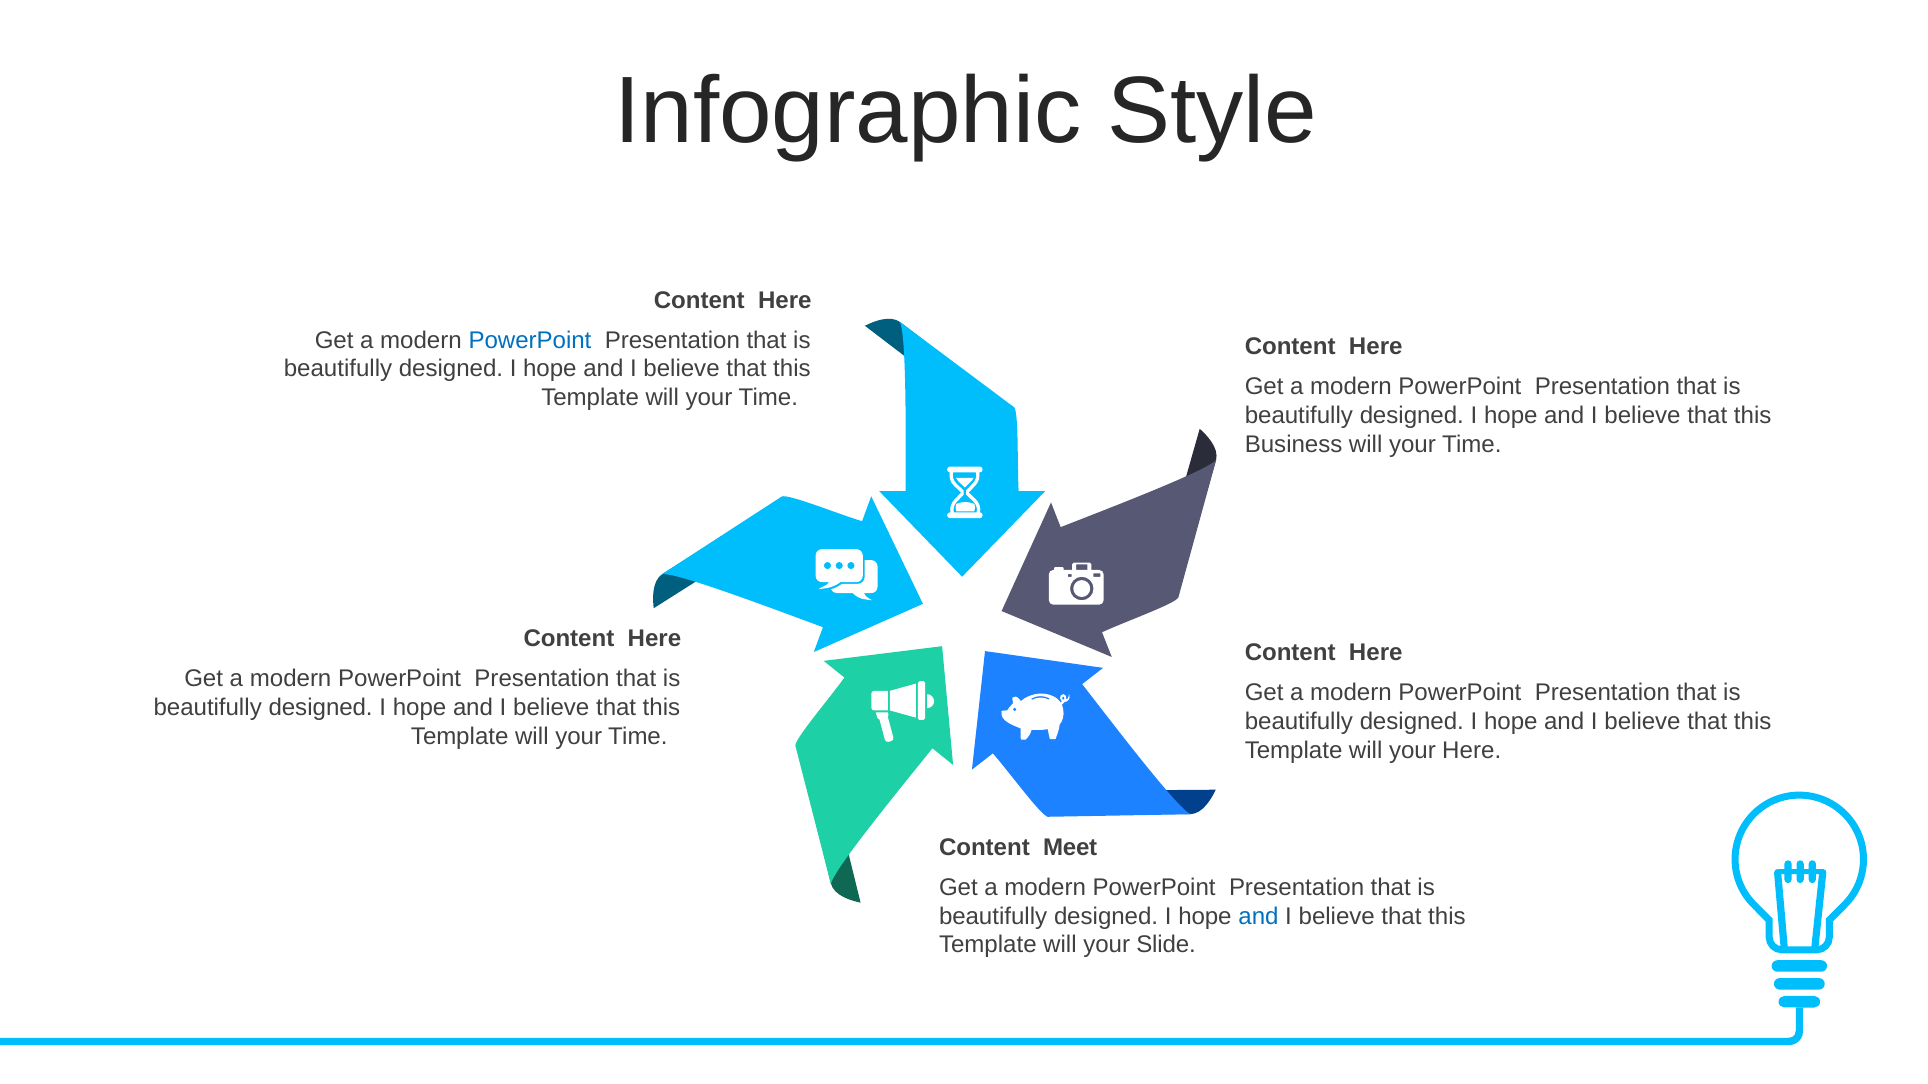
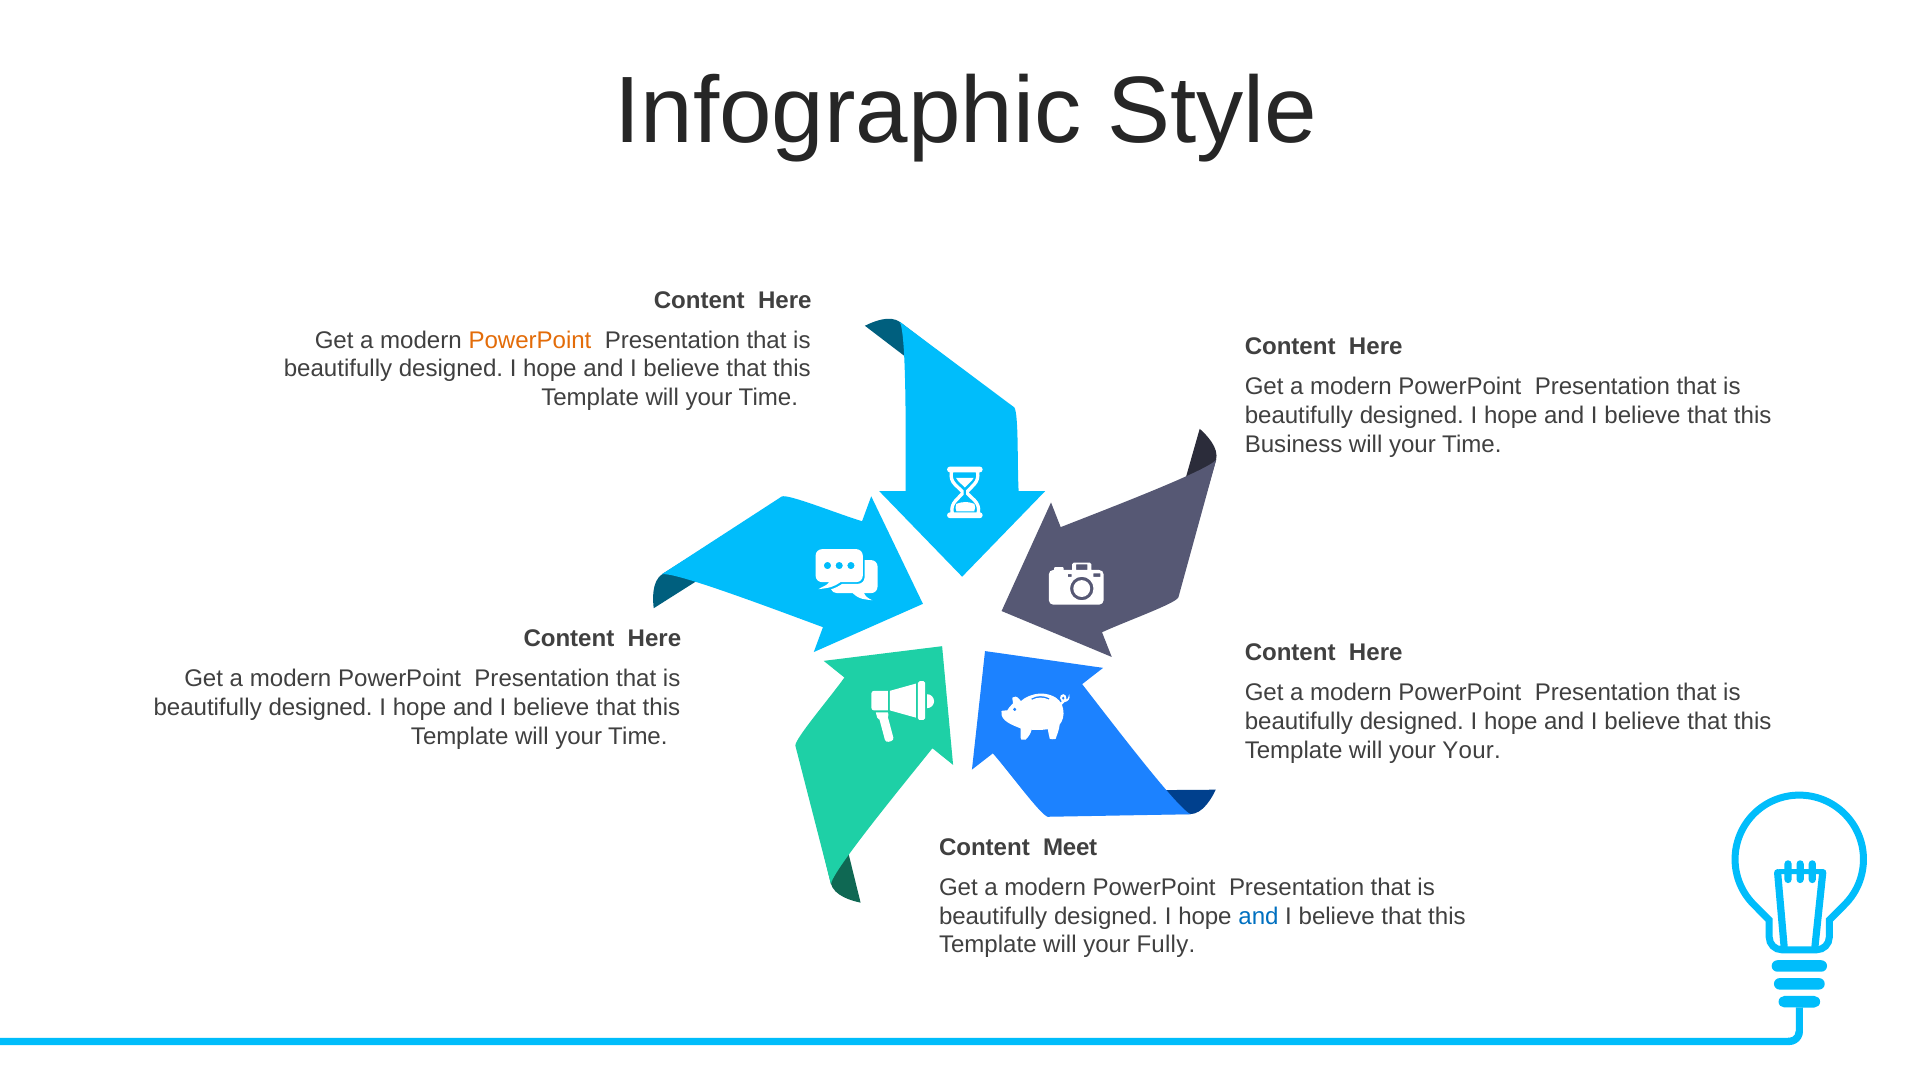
PowerPoint at (530, 340) colour: blue -> orange
your Here: Here -> Your
Slide: Slide -> Fully
